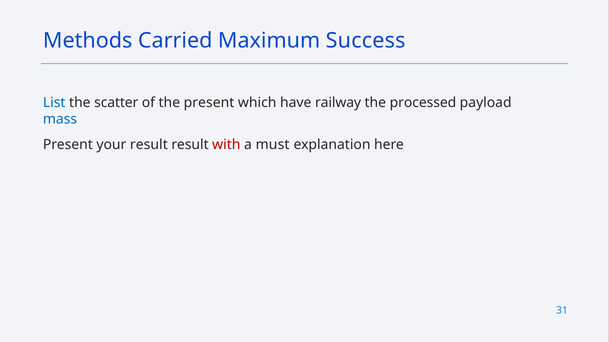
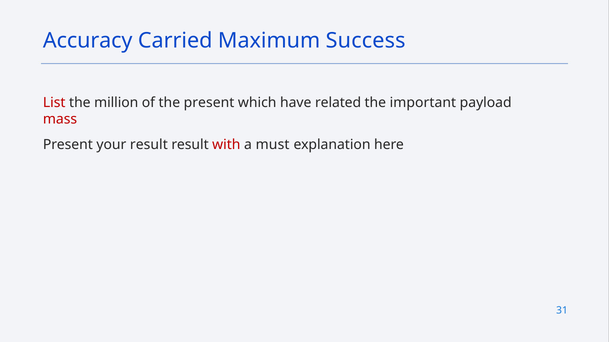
Methods: Methods -> Accuracy
List colour: blue -> red
scatter: scatter -> million
railway: railway -> related
processed: processed -> important
mass colour: blue -> red
